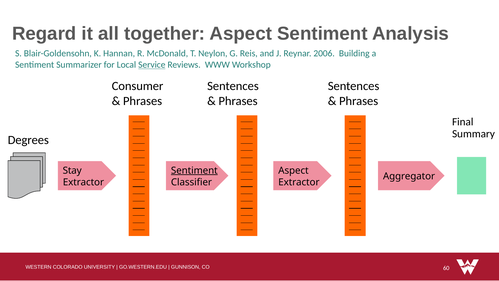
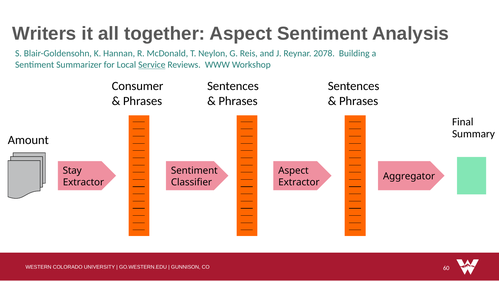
Regard: Regard -> Writers
2006: 2006 -> 2078
Degrees: Degrees -> Amount
Sentiment at (194, 170) underline: present -> none
